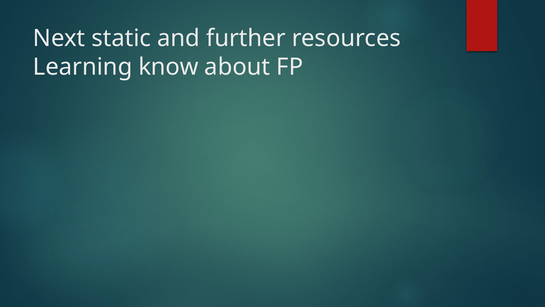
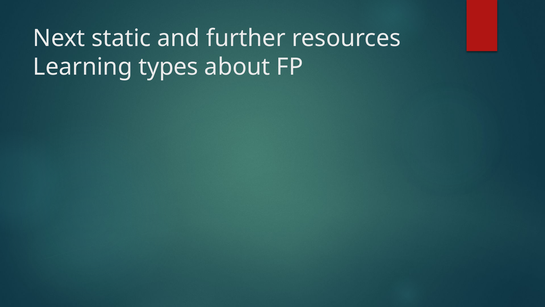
know: know -> types
